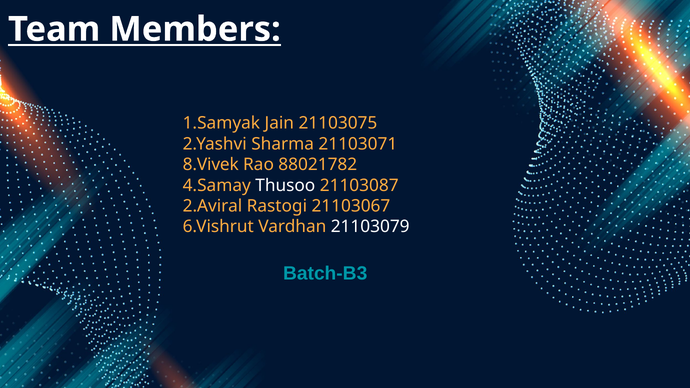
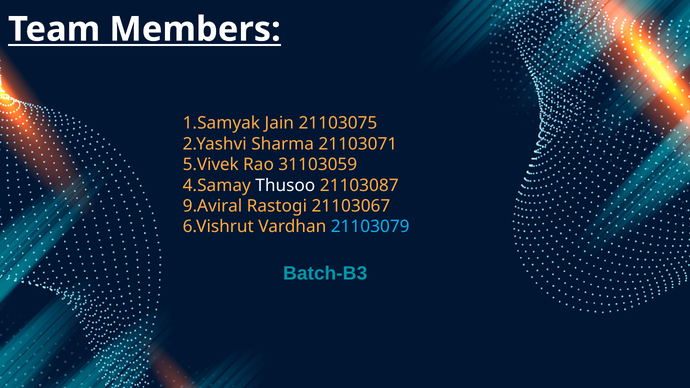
8.Vivek: 8.Vivek -> 5.Vivek
88021782: 88021782 -> 31103059
2.Aviral: 2.Aviral -> 9.Aviral
21103079 colour: white -> light blue
